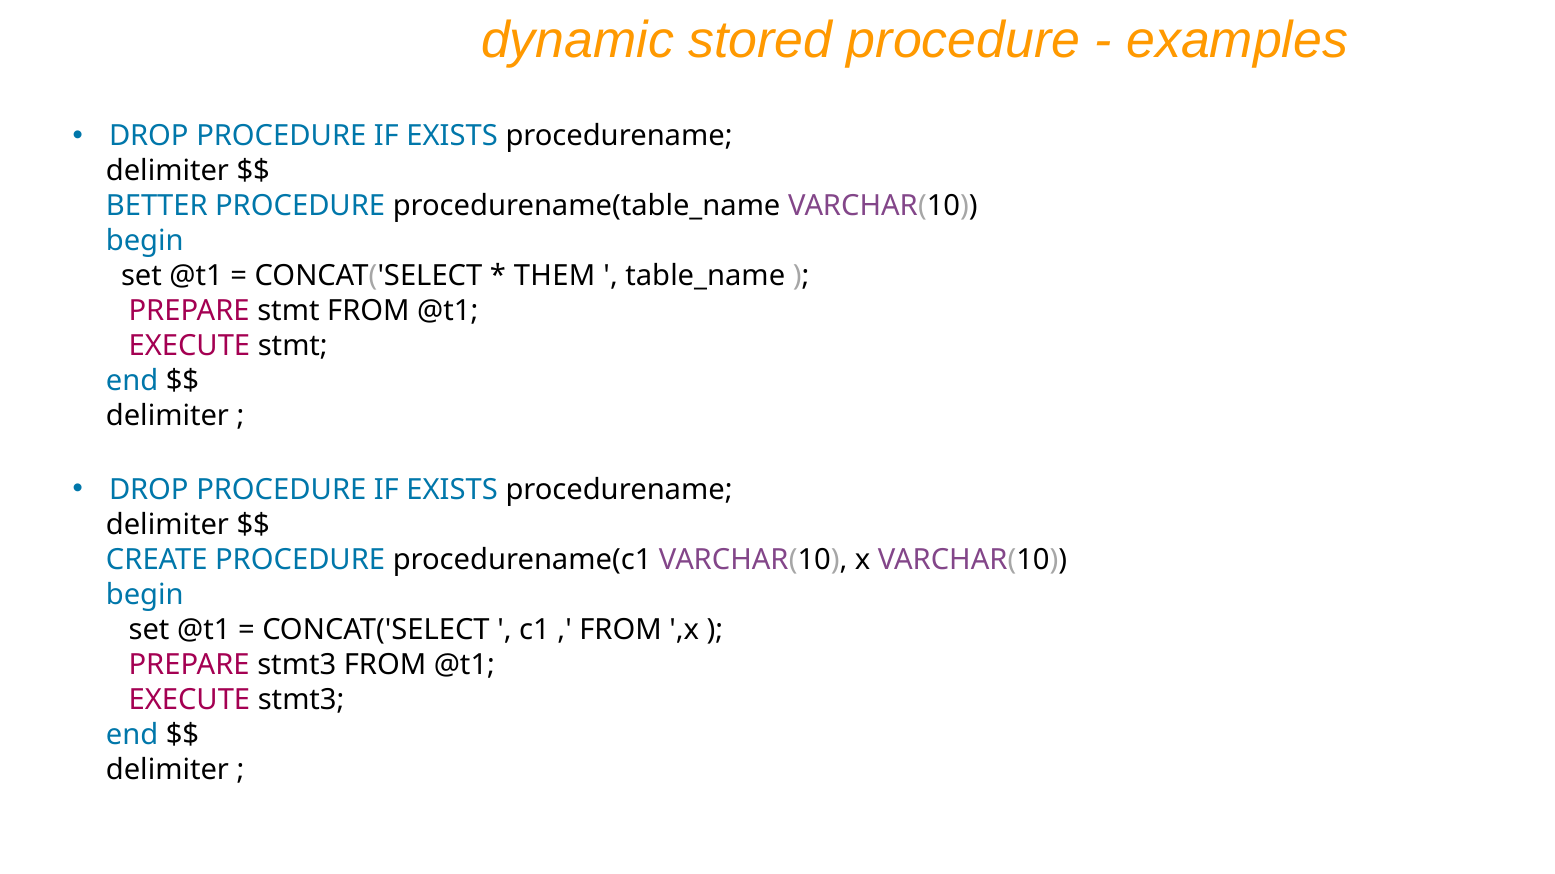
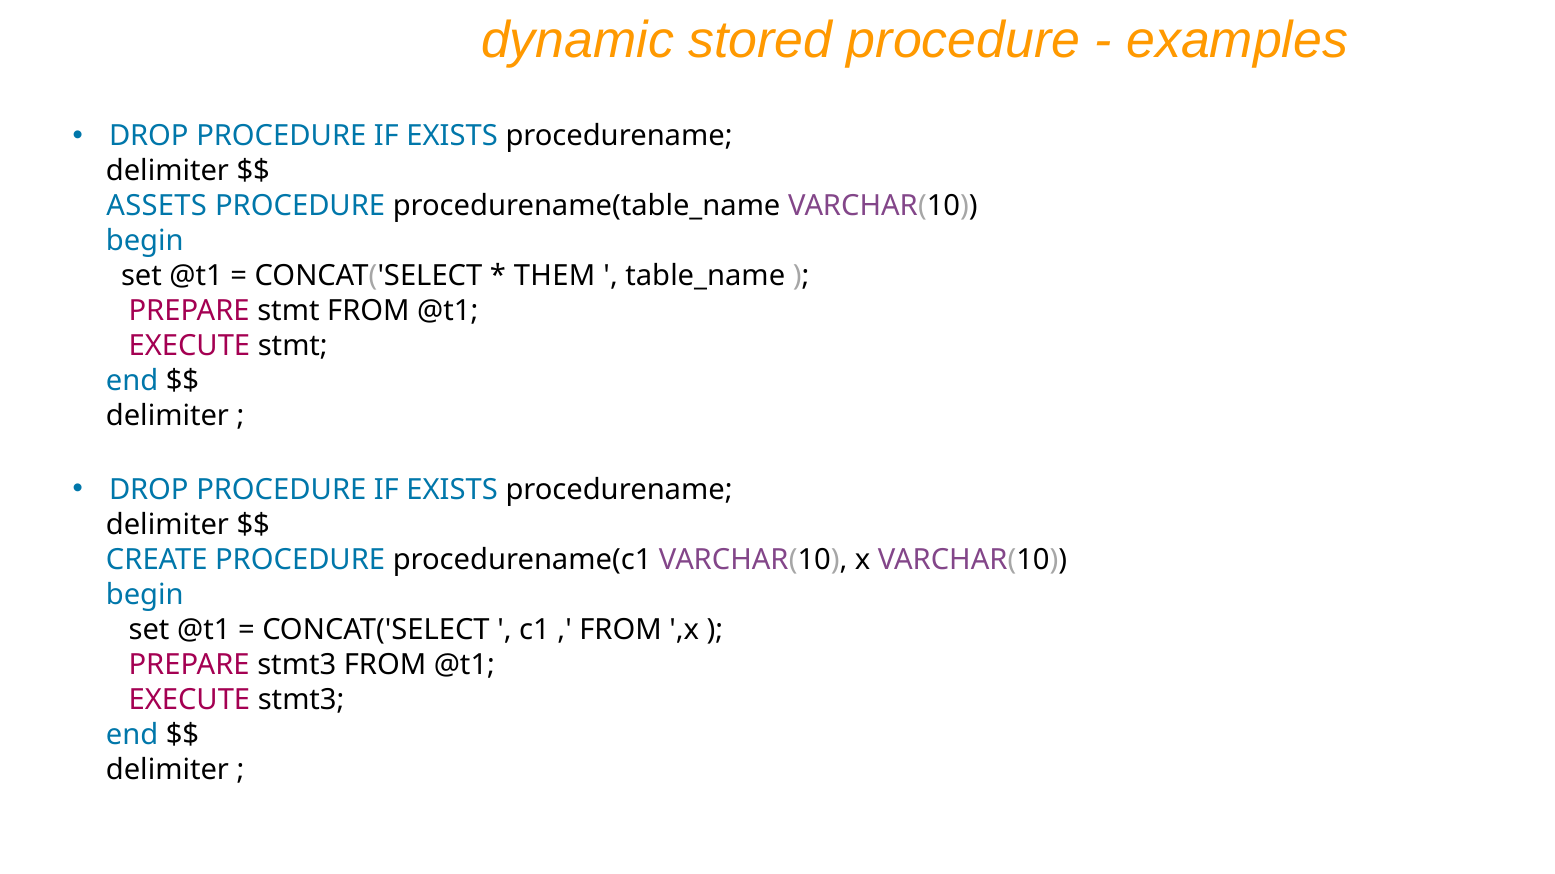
BETTER: BETTER -> ASSETS
